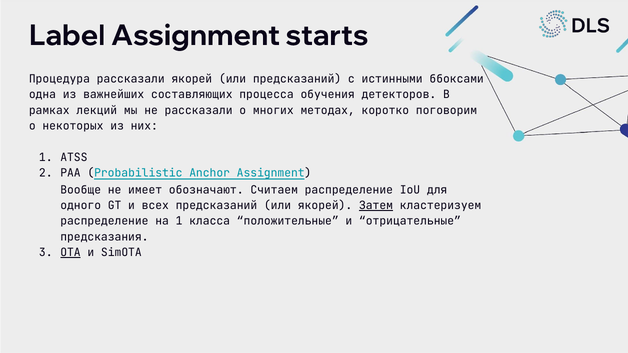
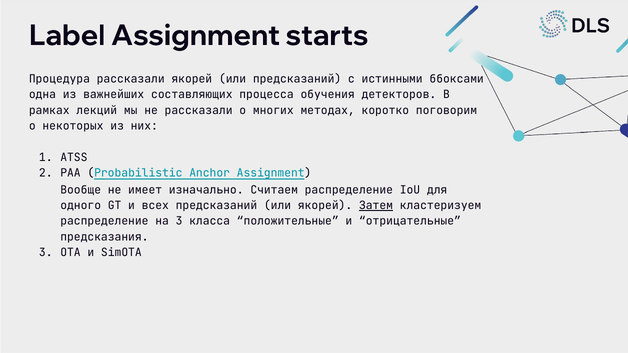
обозначают: обозначают -> изначально
на 1: 1 -> 3
OTA underline: present -> none
